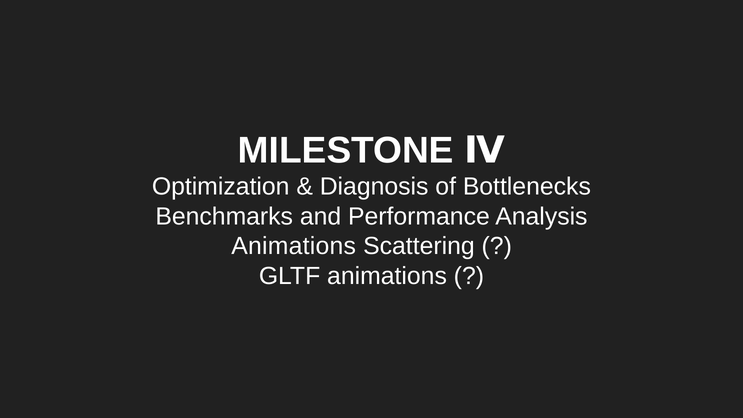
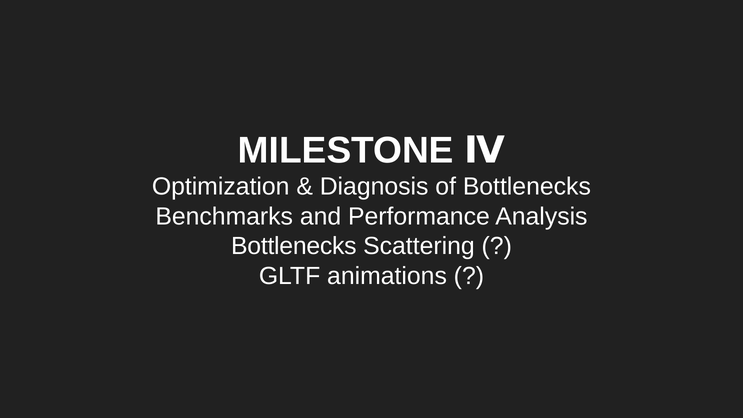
Animations at (294, 246): Animations -> Bottlenecks
